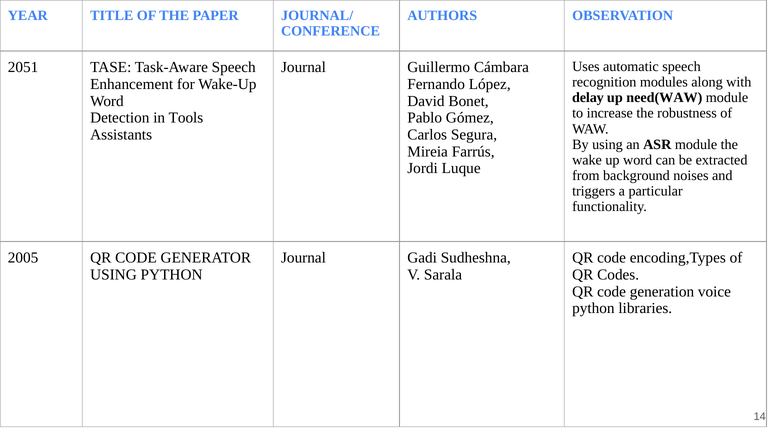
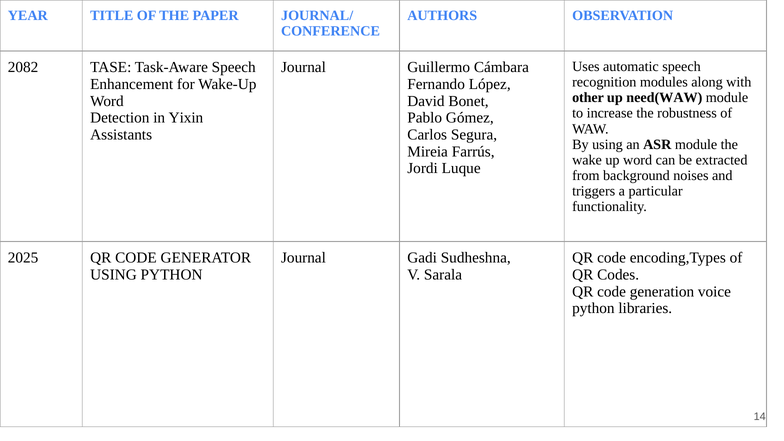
2051: 2051 -> 2082
delay: delay -> other
Tools: Tools -> Yixin
2005: 2005 -> 2025
